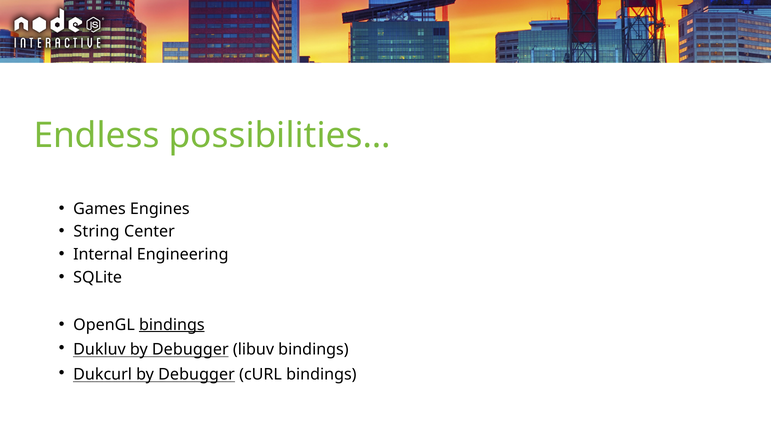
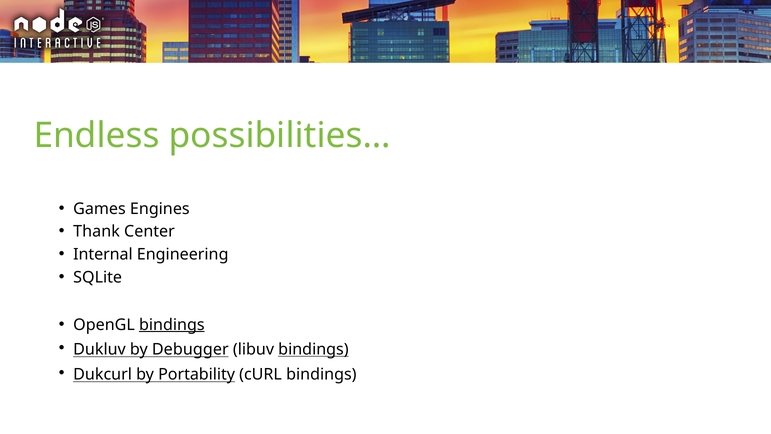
String: String -> Thank
bindings at (313, 349) underline: none -> present
Dukcurl by Debugger: Debugger -> Portability
